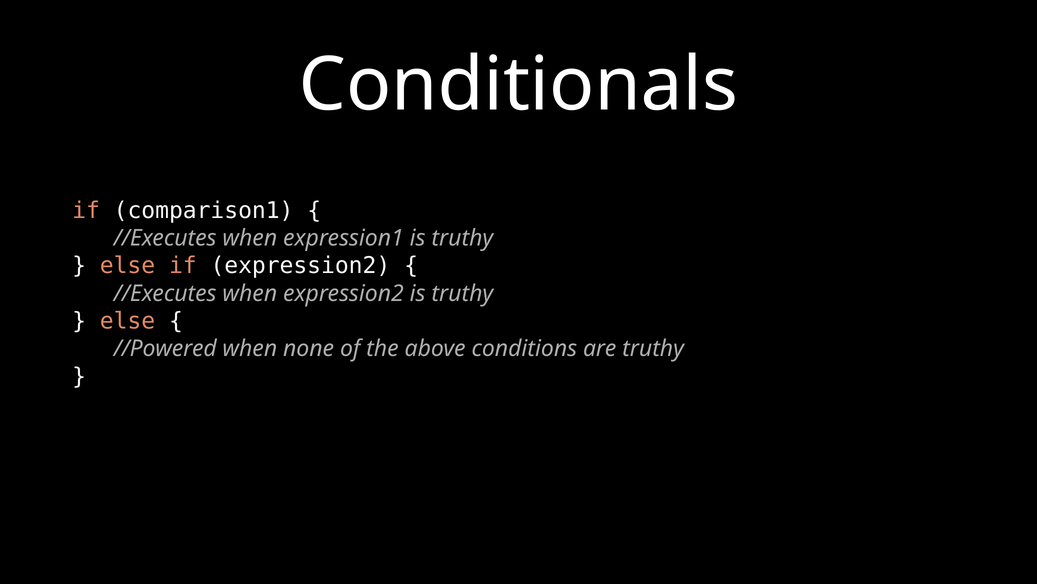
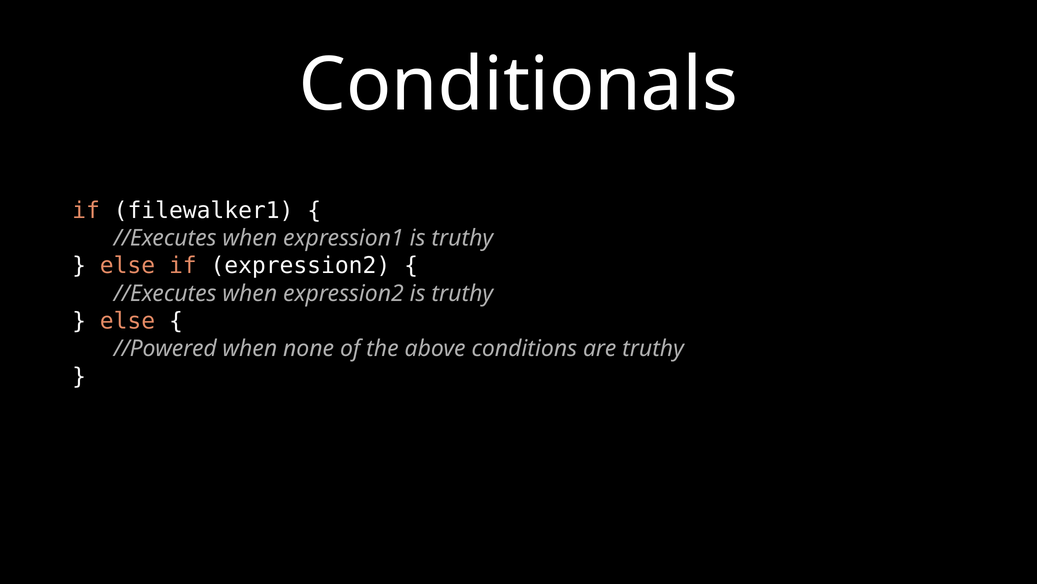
comparison1: comparison1 -> filewalker1
